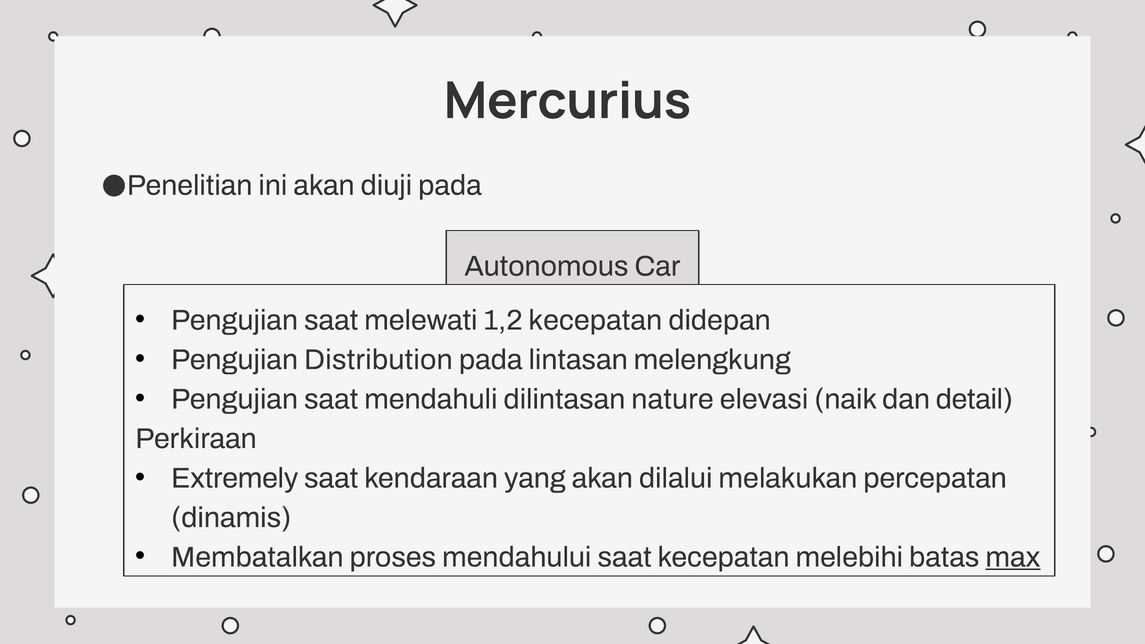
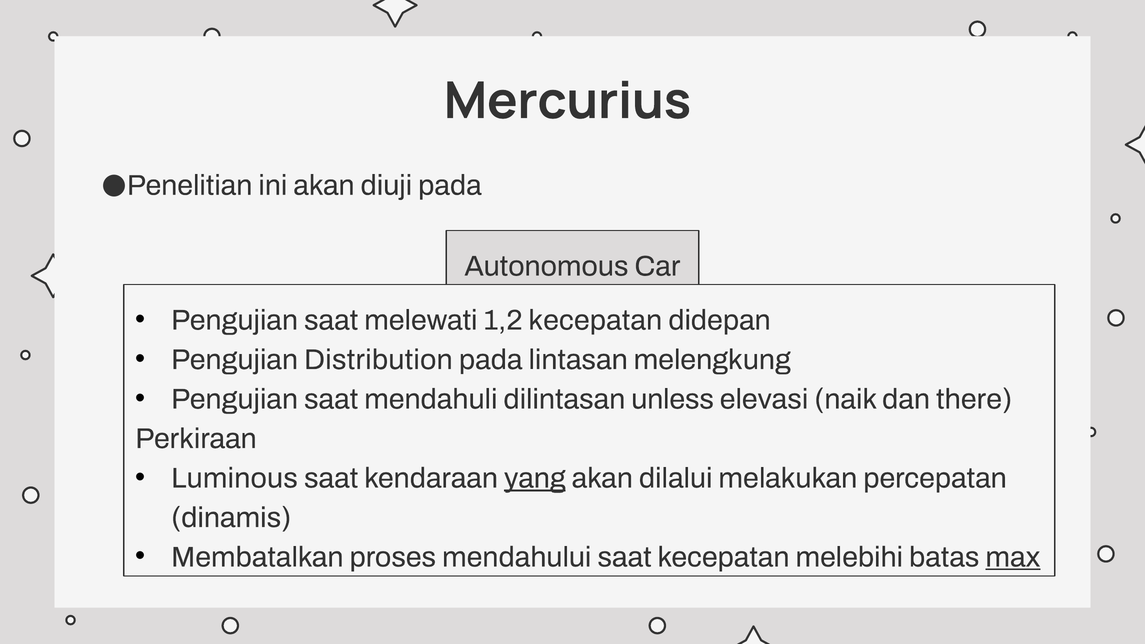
nature: nature -> unless
detail: detail -> there
Extremely: Extremely -> Luminous
yang underline: none -> present
